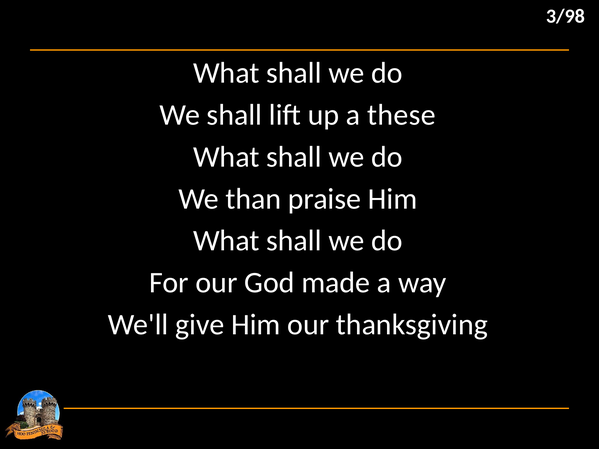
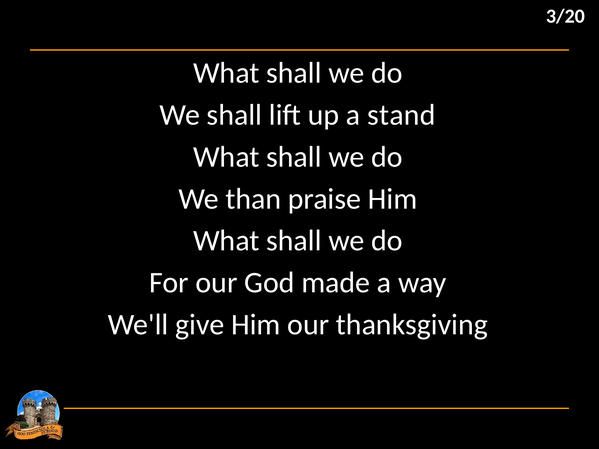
3/98: 3/98 -> 3/20
these: these -> stand
